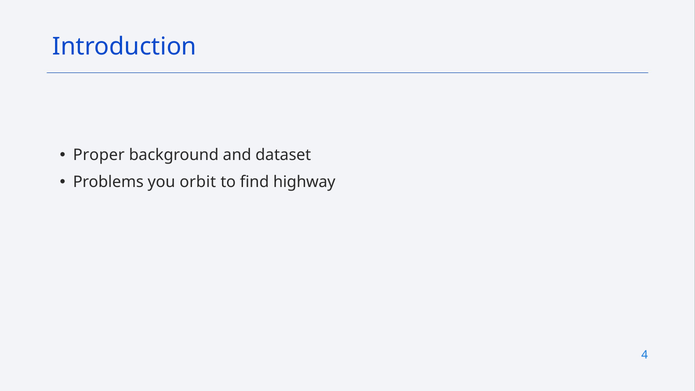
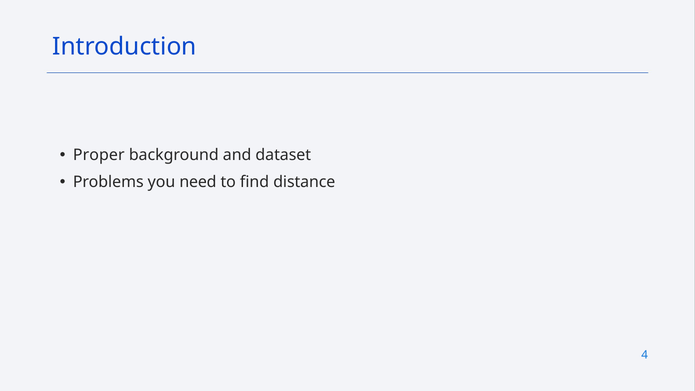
orbit: orbit -> need
highway: highway -> distance
